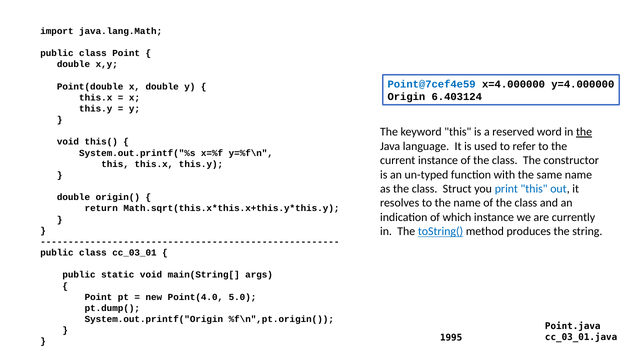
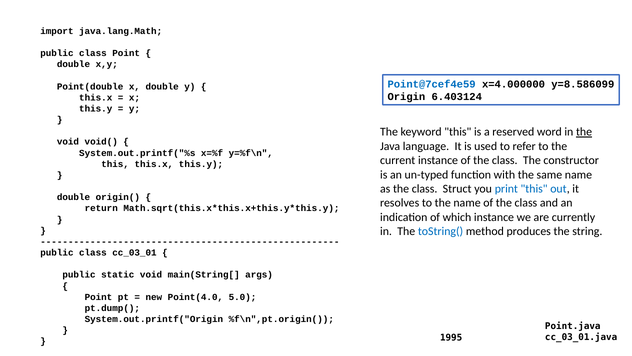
y=4.000000: y=4.000000 -> y=8.586099
this(: this( -> void(
toString( underline: present -> none
